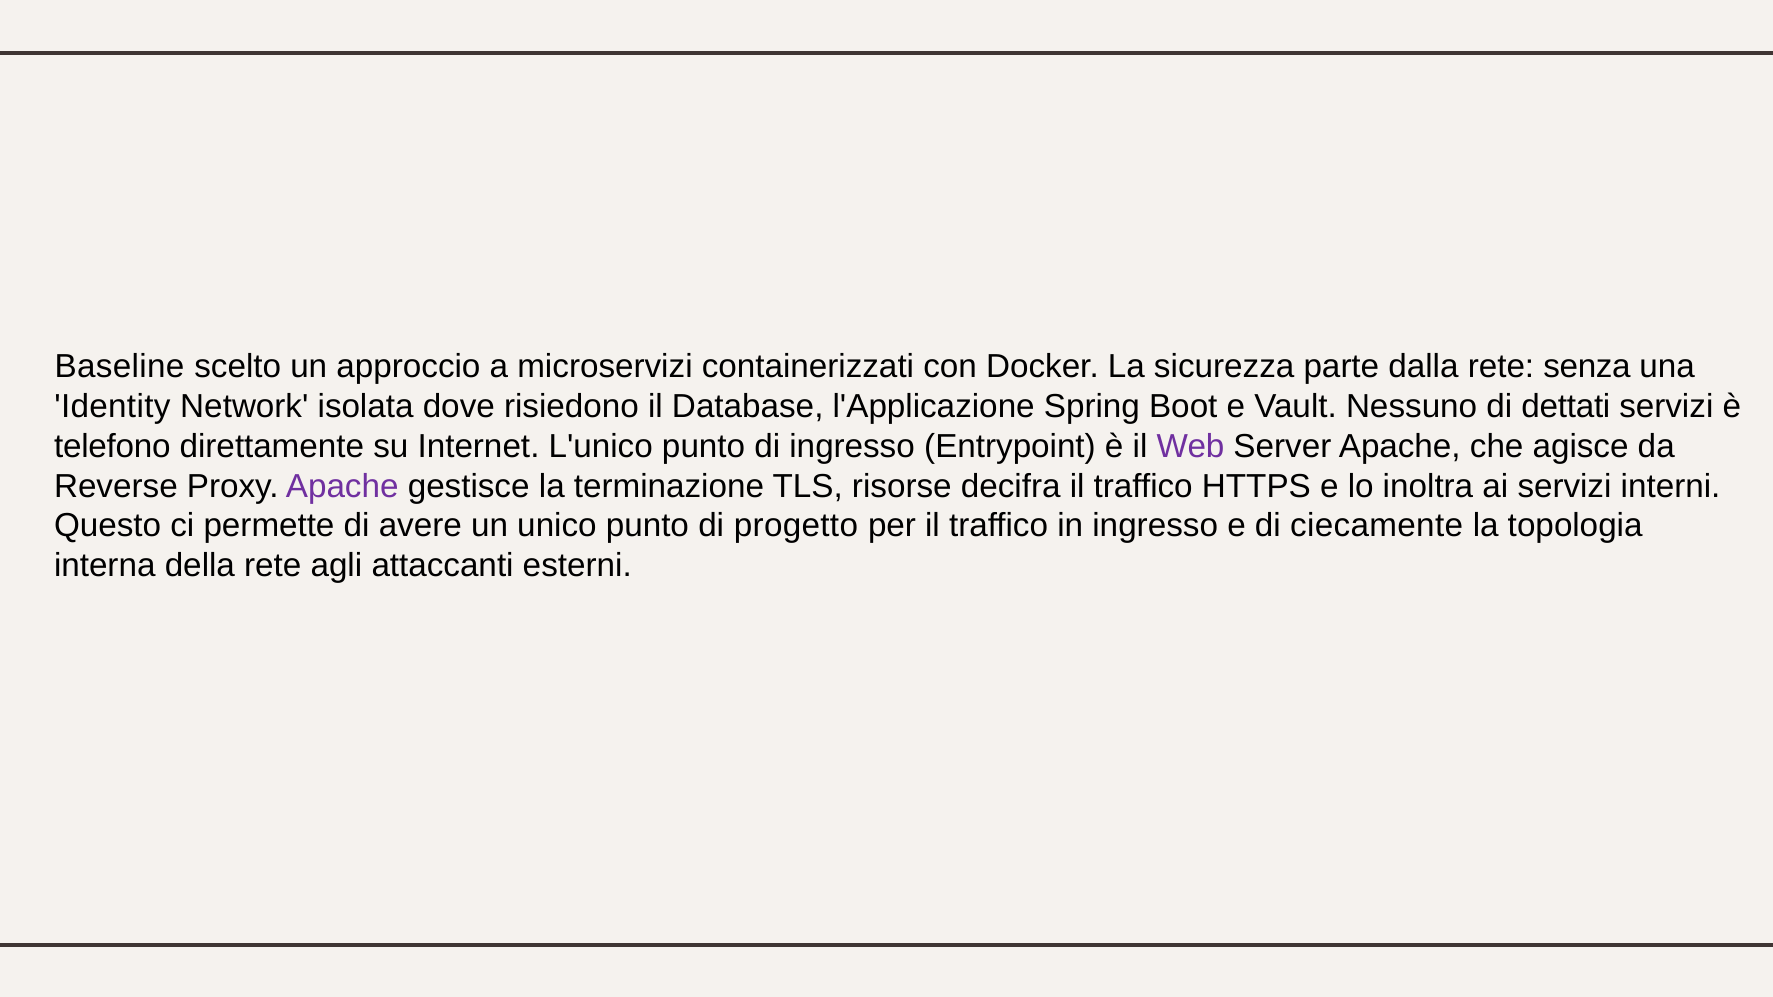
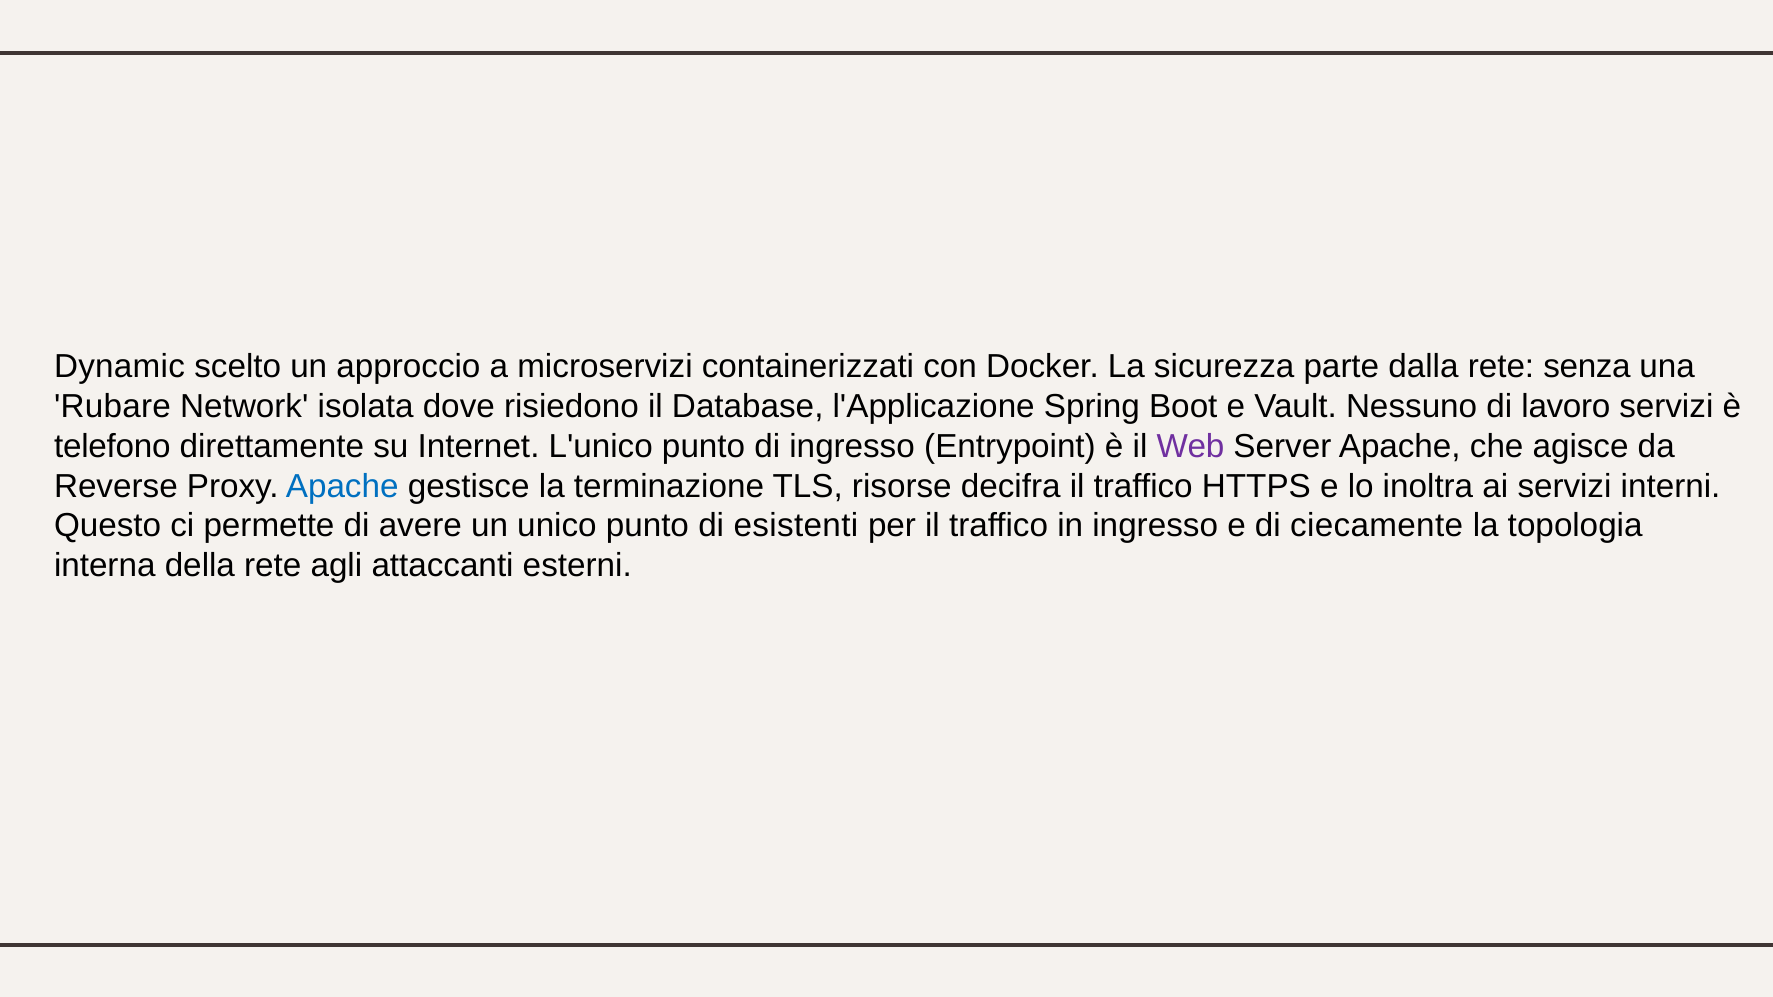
Baseline: Baseline -> Dynamic
Identity: Identity -> Rubare
dettati: dettati -> lavoro
Apache at (342, 486) colour: purple -> blue
progetto: progetto -> esistenti
